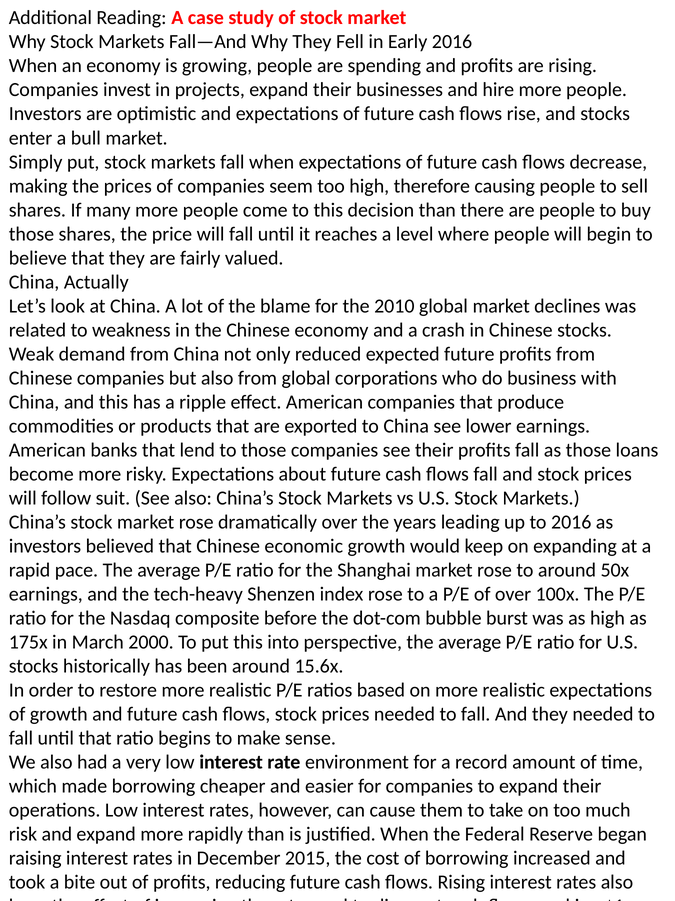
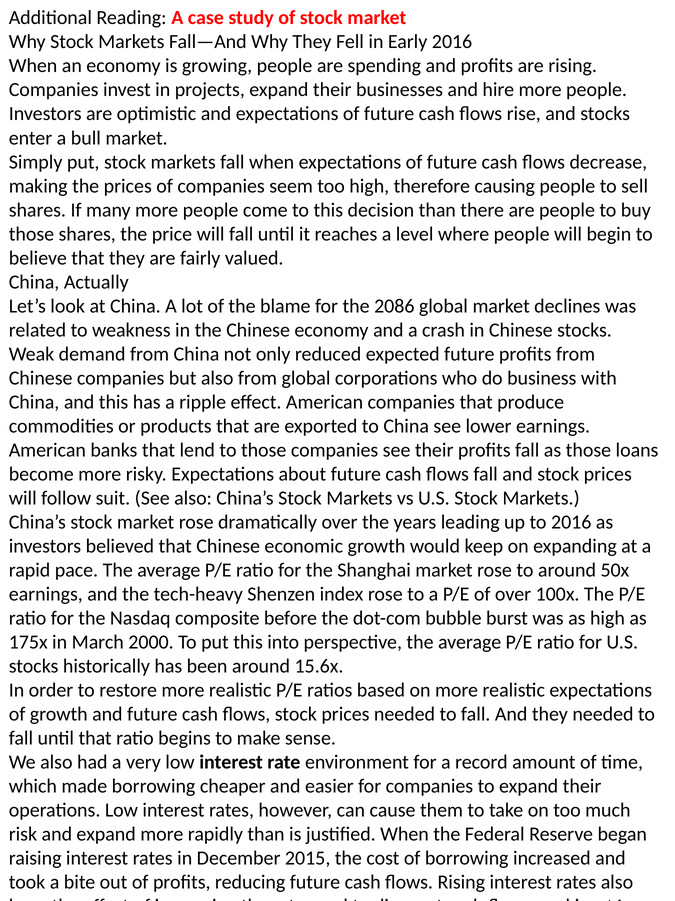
2010: 2010 -> 2086
